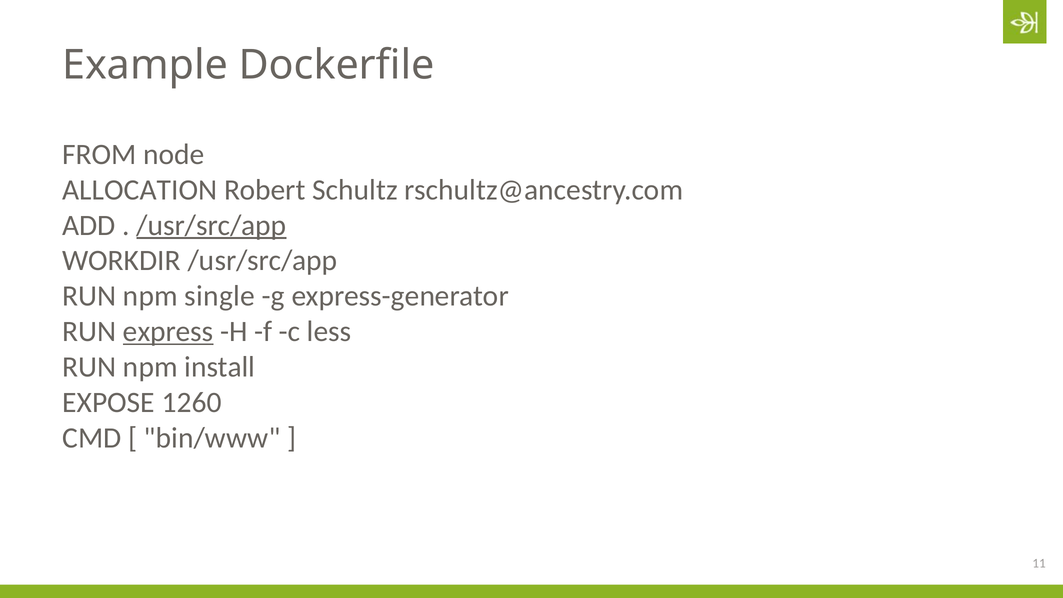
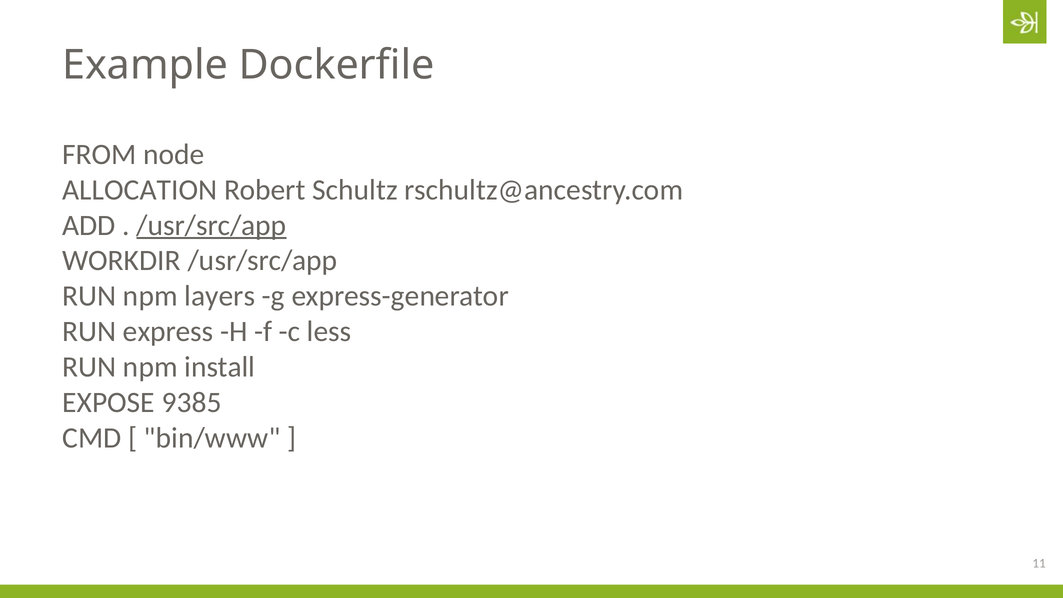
single: single -> layers
express underline: present -> none
1260: 1260 -> 9385
